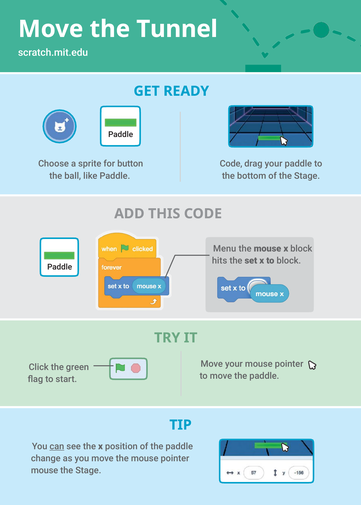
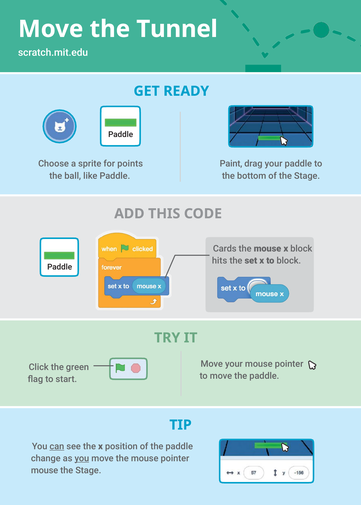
button: button -> points
Code at (231, 164): Code -> Paint
Menu: Menu -> Cards
you at (82, 459) underline: none -> present
